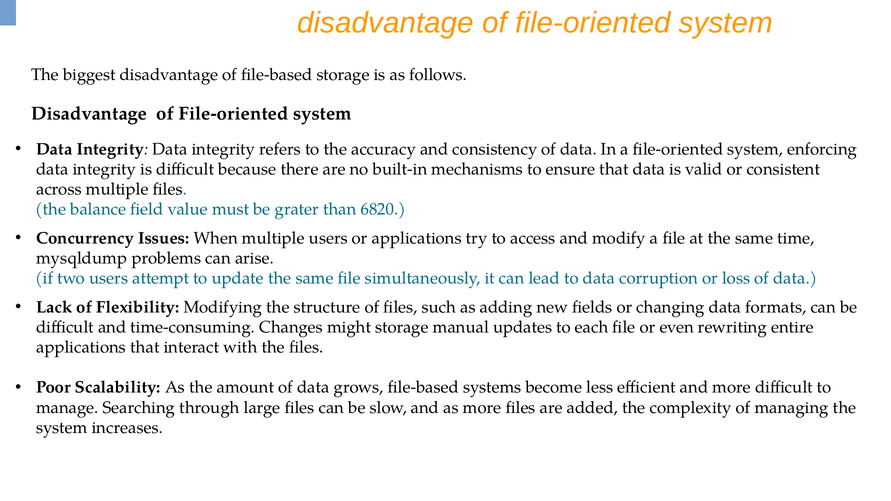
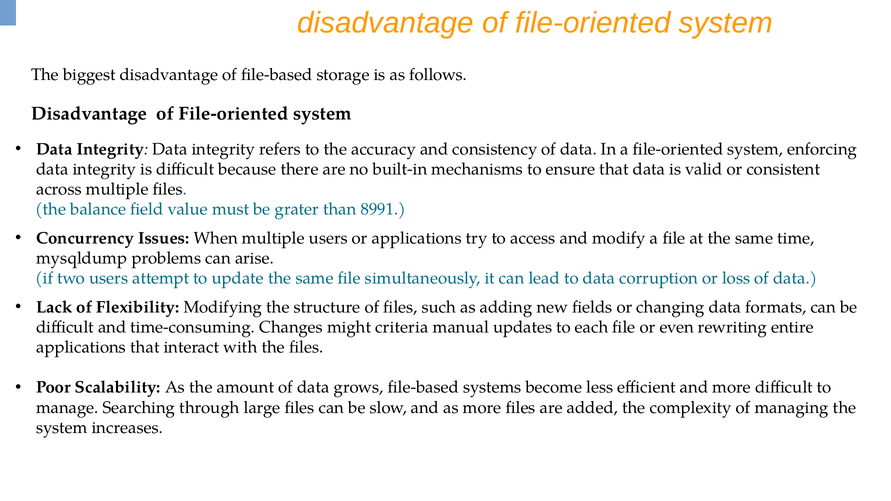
6820: 6820 -> 8991
might storage: storage -> criteria
